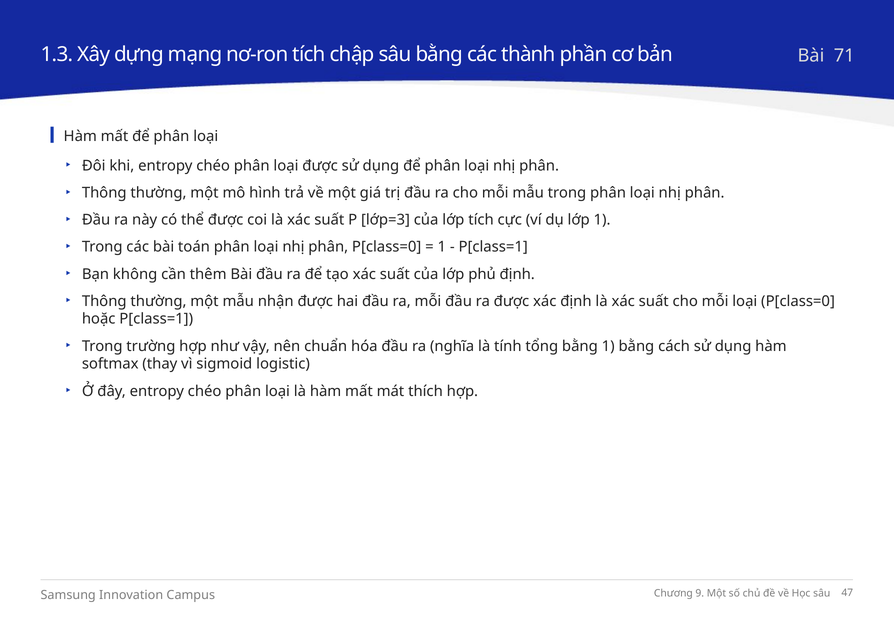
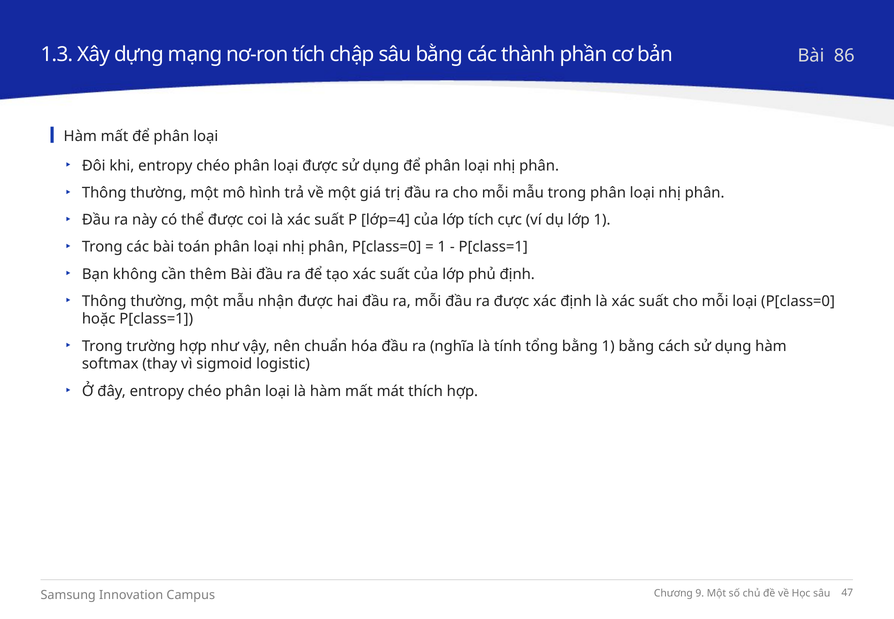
71: 71 -> 86
lớp=3: lớp=3 -> lớp=4
